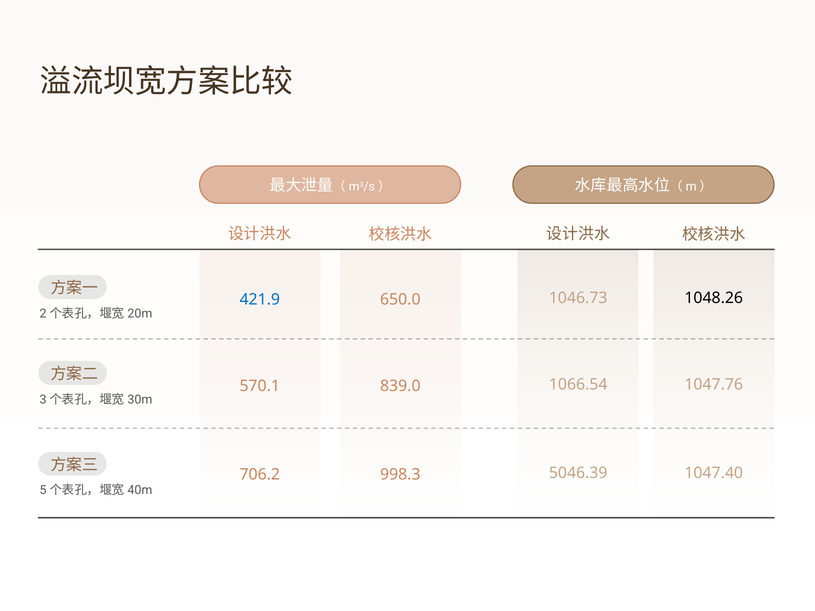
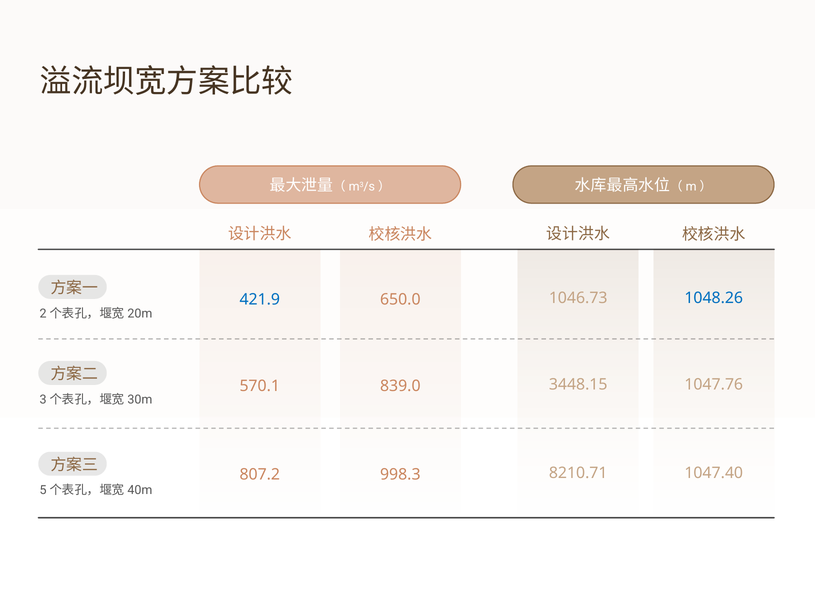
1048.26 colour: black -> blue
1066.54: 1066.54 -> 3448.15
706.2: 706.2 -> 807.2
5046.39: 5046.39 -> 8210.71
